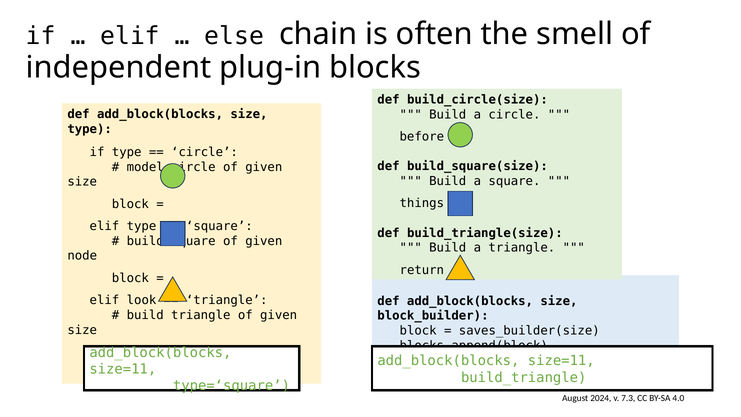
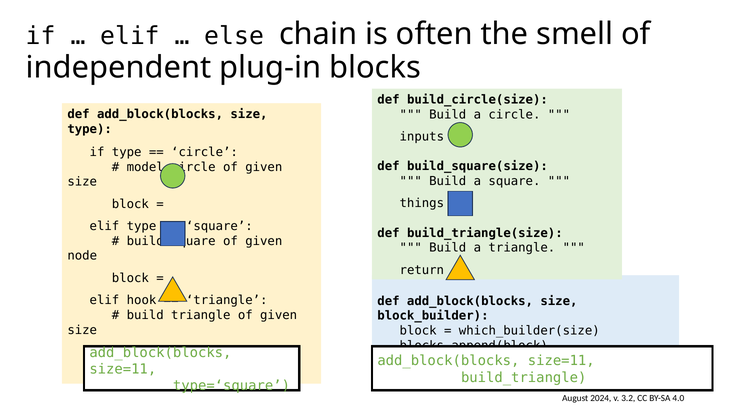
before: before -> inputs
look: look -> hook
saves_builder(size: saves_builder(size -> which_builder(size
7.3: 7.3 -> 3.2
